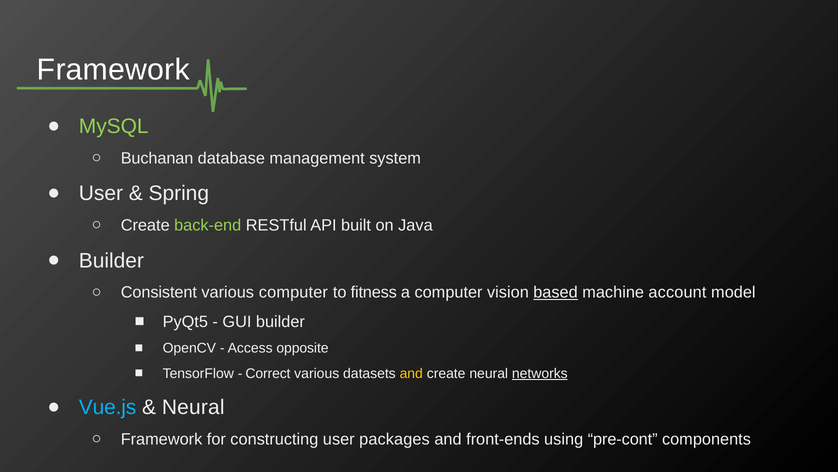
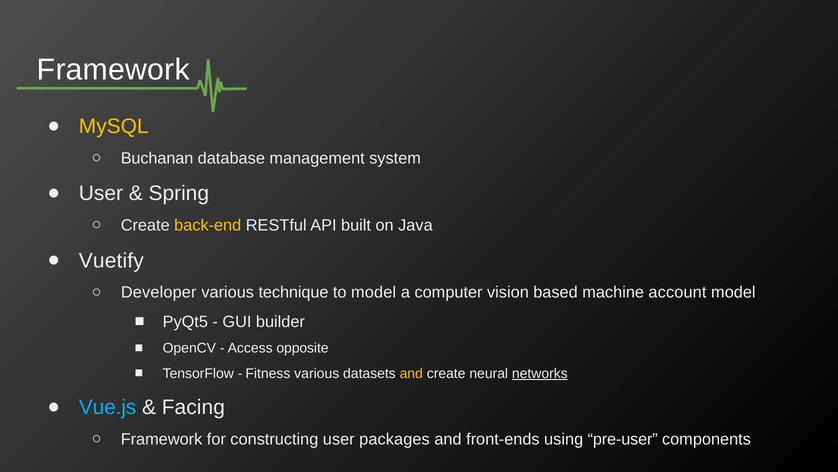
MySQL colour: light green -> yellow
back-end colour: light green -> yellow
Builder at (111, 260): Builder -> Vuetify
Consistent: Consistent -> Developer
various computer: computer -> technique
to fitness: fitness -> model
based underline: present -> none
Correct: Correct -> Fitness
Neural at (193, 407): Neural -> Facing
pre-cont: pre-cont -> pre-user
